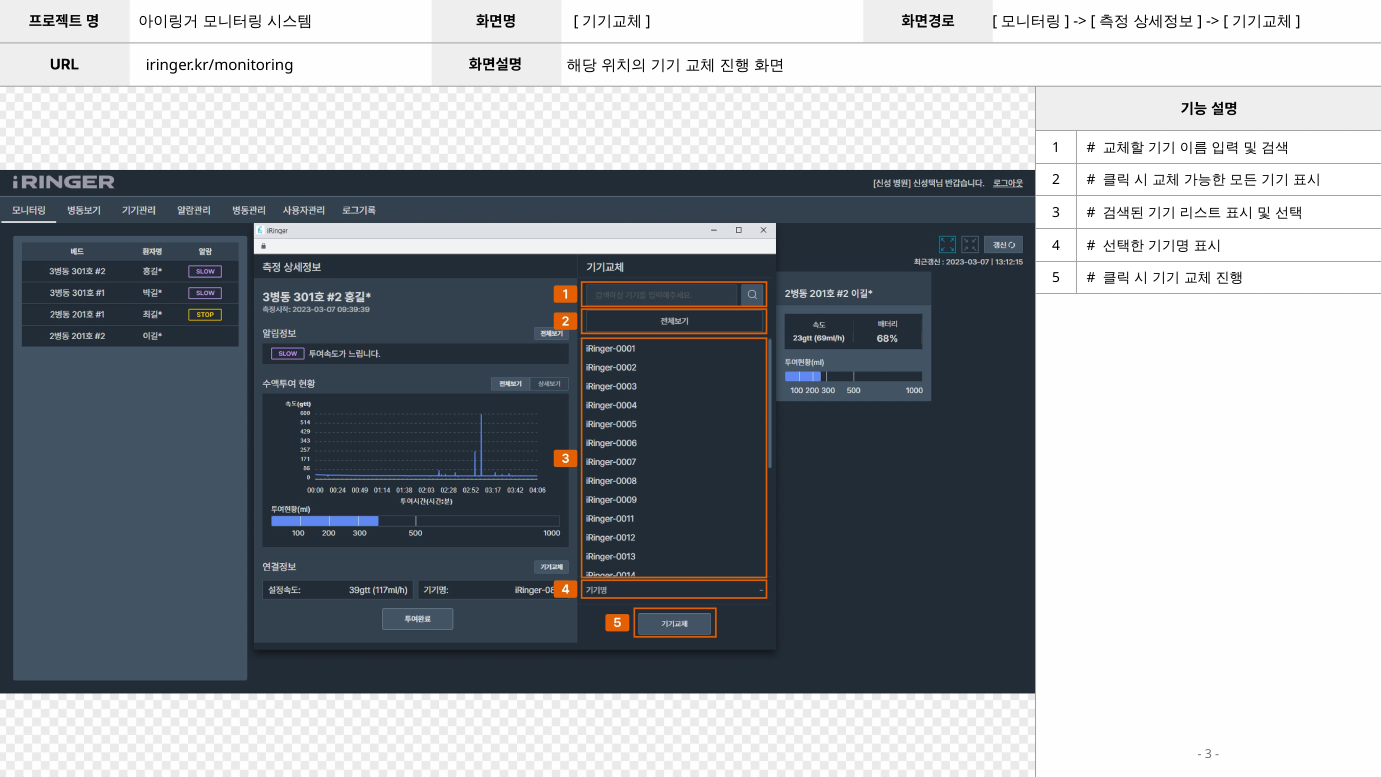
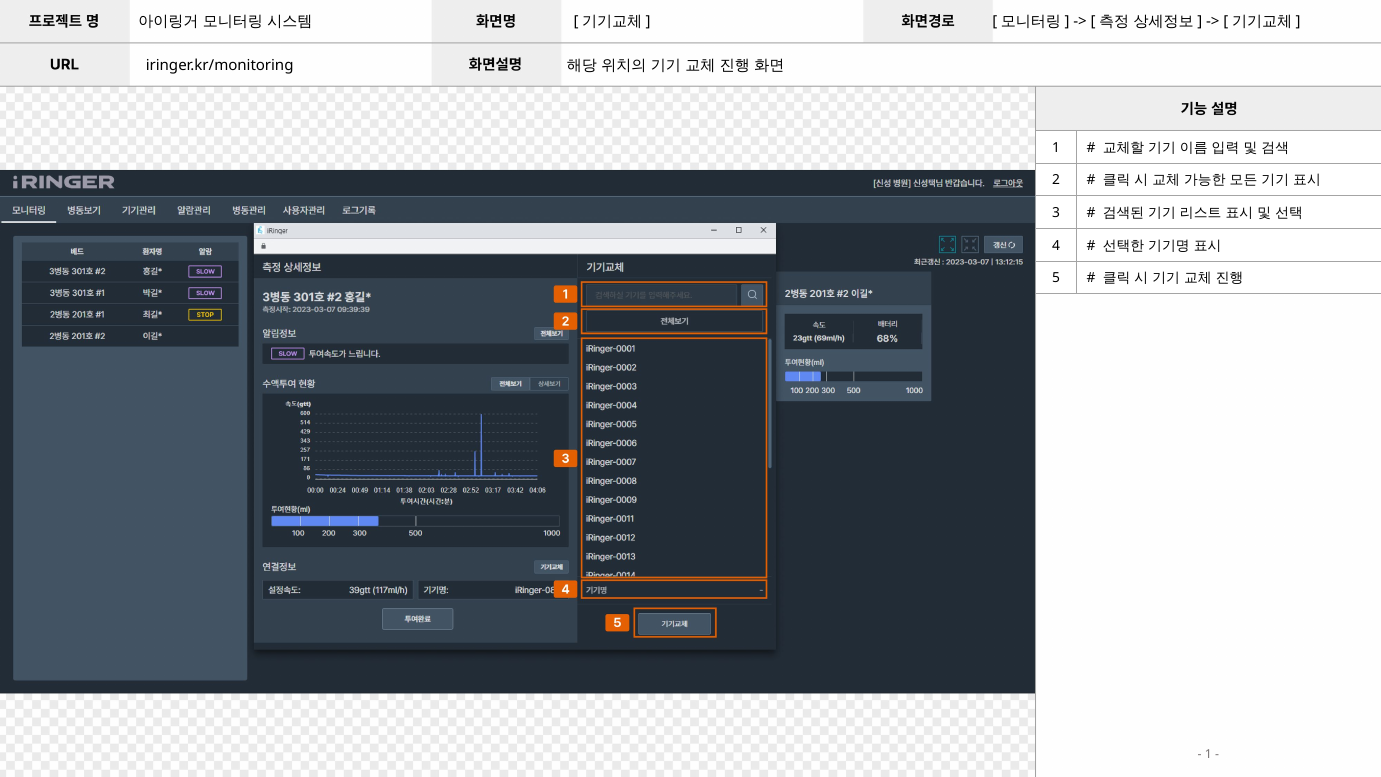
3 at (1208, 754): 3 -> 1
